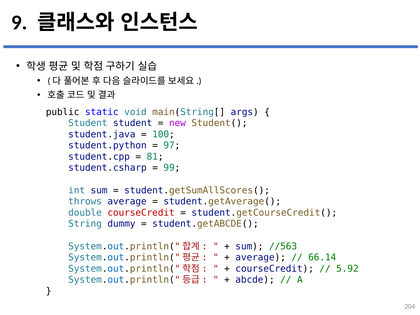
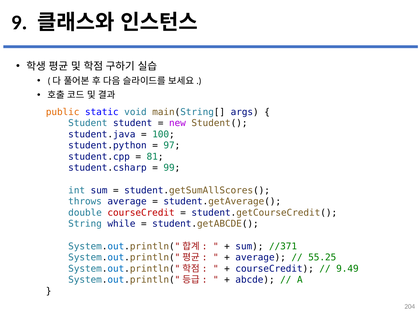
public colour: black -> orange
dummy: dummy -> while
//563: //563 -> //371
66.14: 66.14 -> 55.25
5.92: 5.92 -> 9.49
